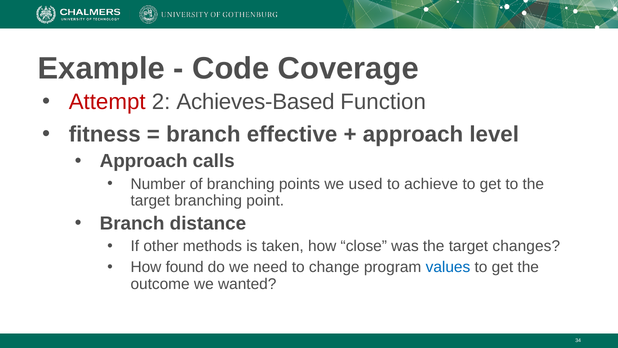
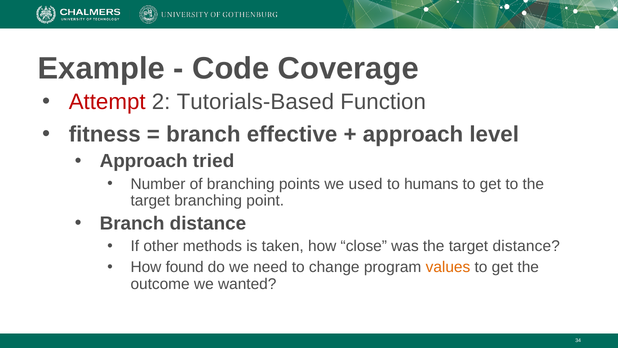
Achieves-Based: Achieves-Based -> Tutorials-Based
calls: calls -> tried
achieve: achieve -> humans
target changes: changes -> distance
values colour: blue -> orange
